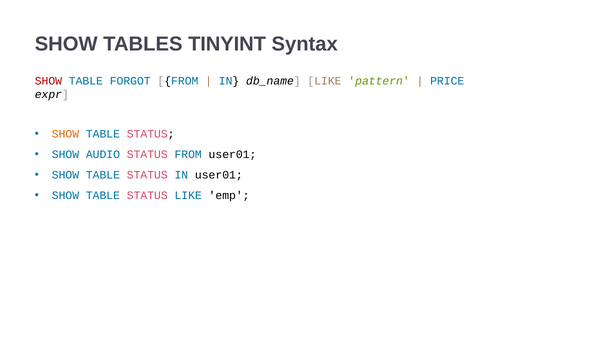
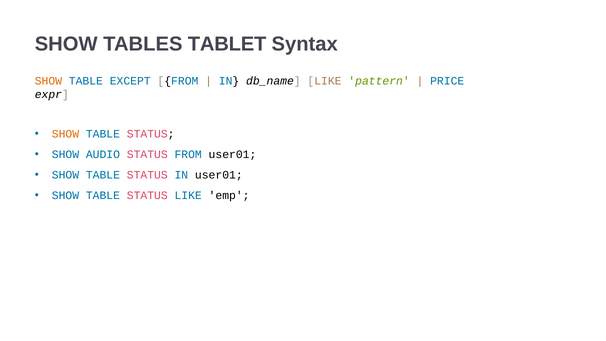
TINYINT: TINYINT -> TABLET
SHOW at (48, 81) colour: red -> orange
FORGOT: FORGOT -> EXCEPT
